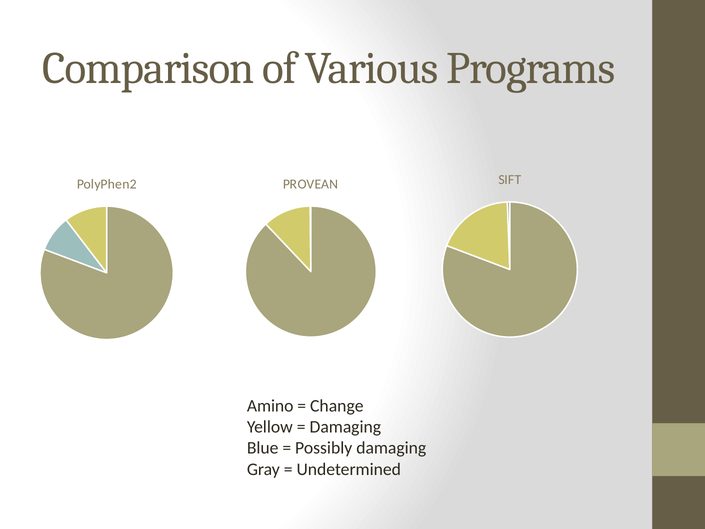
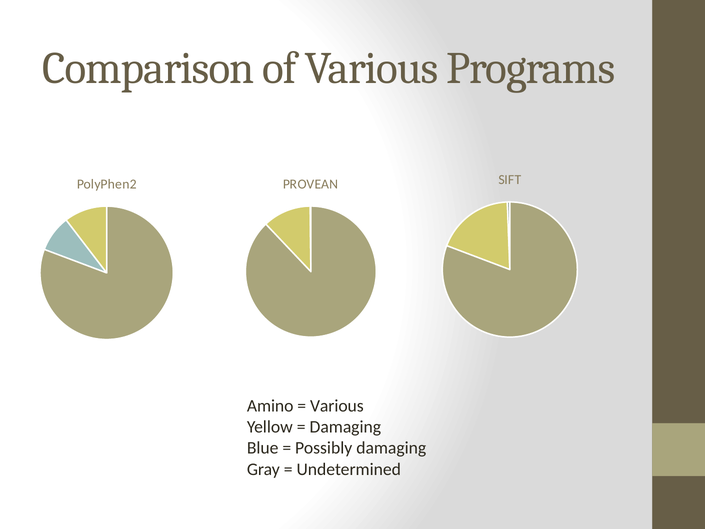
Change at (337, 406): Change -> Various
